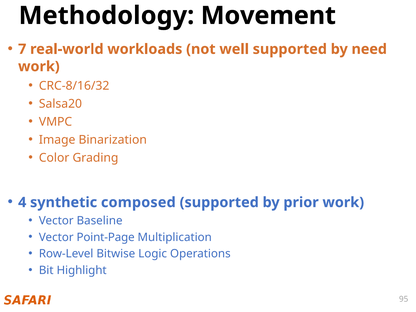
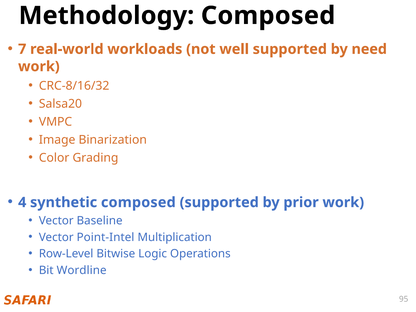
Methodology Movement: Movement -> Composed
Point-Page: Point-Page -> Point-Intel
Highlight: Highlight -> Wordline
